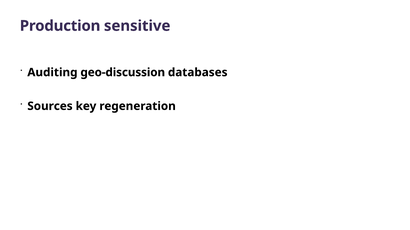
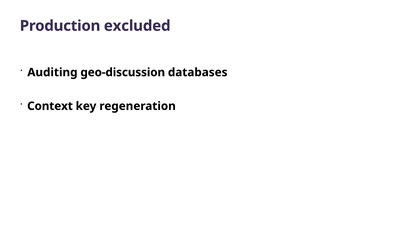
sensitive: sensitive -> excluded
Sources: Sources -> Context
